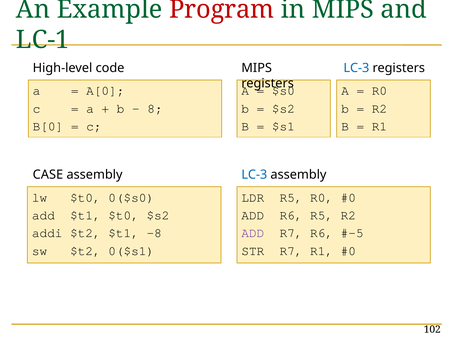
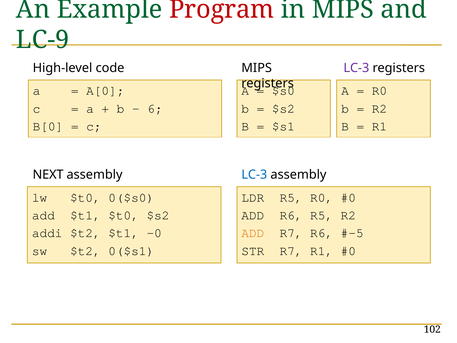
LC-1: LC-1 -> LC-9
LC-3 at (356, 68) colour: blue -> purple
8: 8 -> 6
CASE: CASE -> NEXT
-8: -8 -> -0
ADD at (253, 233) colour: purple -> orange
